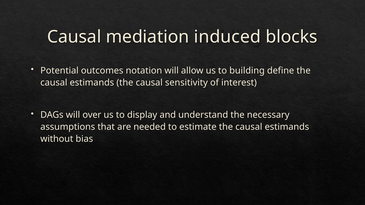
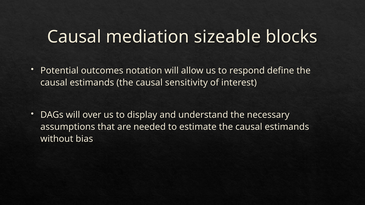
induced: induced -> sizeable
building: building -> respond
